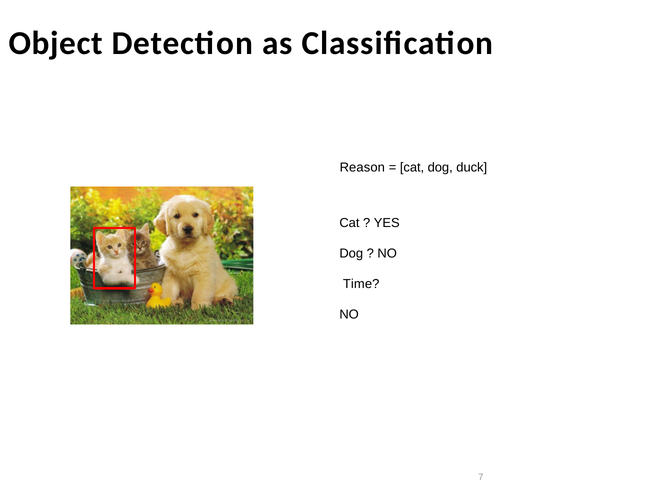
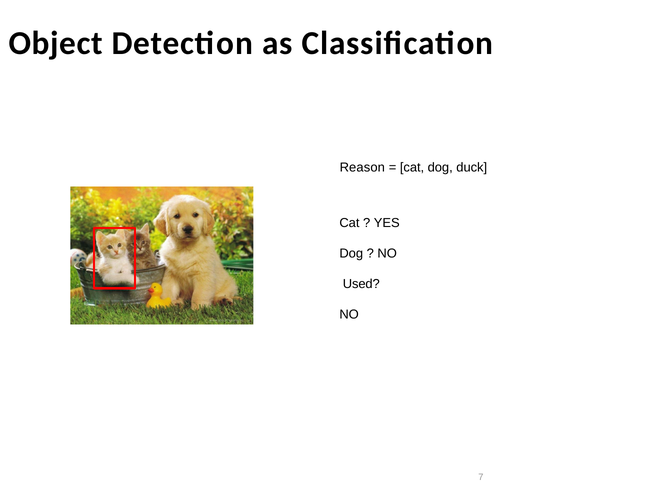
Time: Time -> Used
